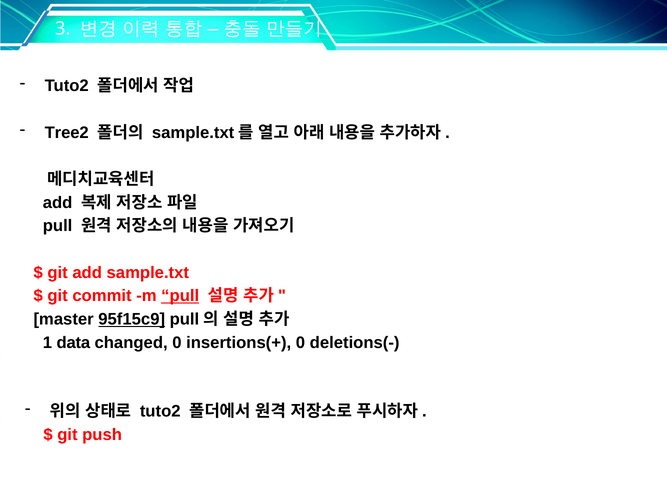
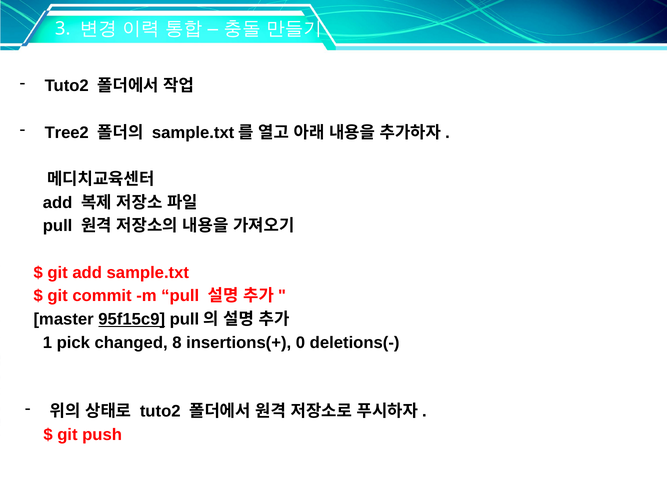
pull at (180, 296) underline: present -> none
data: data -> pick
changed 0: 0 -> 8
